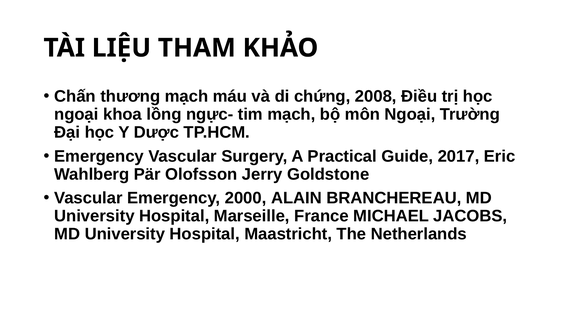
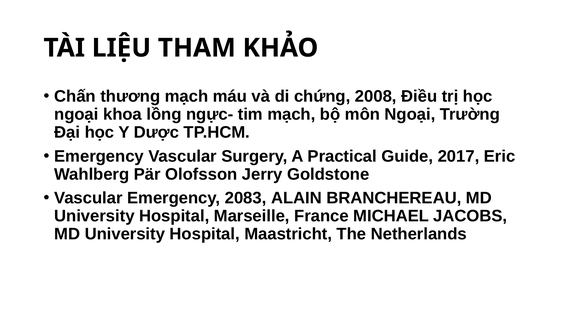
2000: 2000 -> 2083
